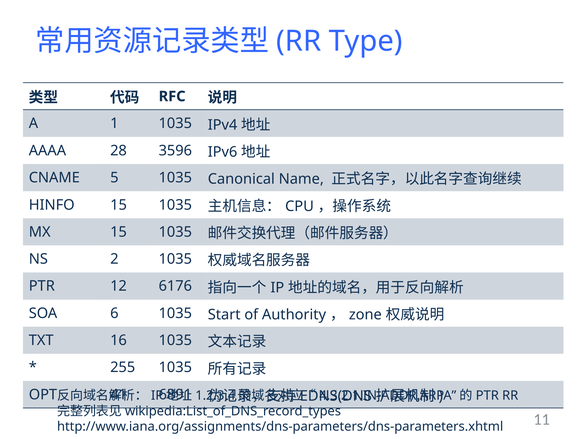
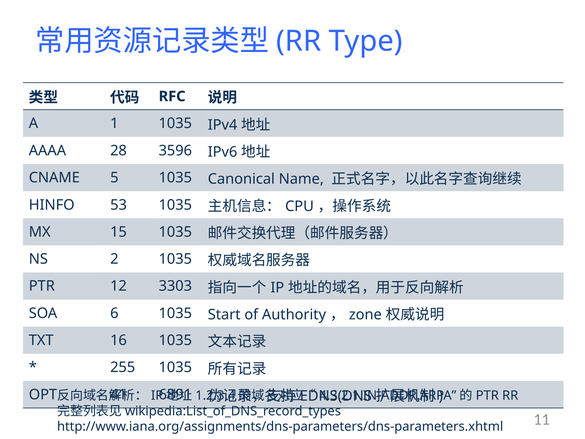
HINFO 15: 15 -> 53
6176: 6176 -> 3303
